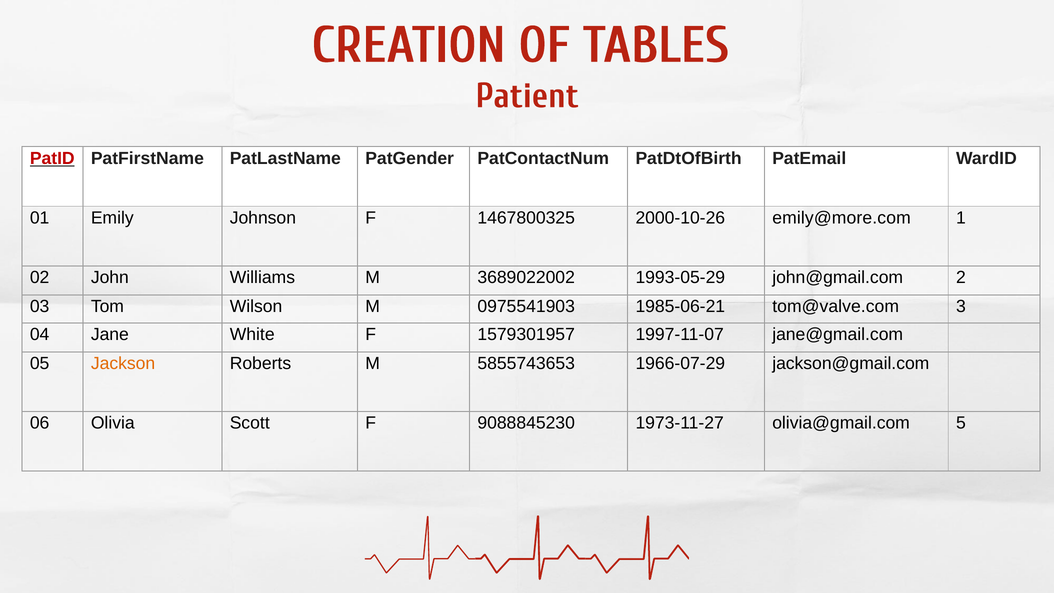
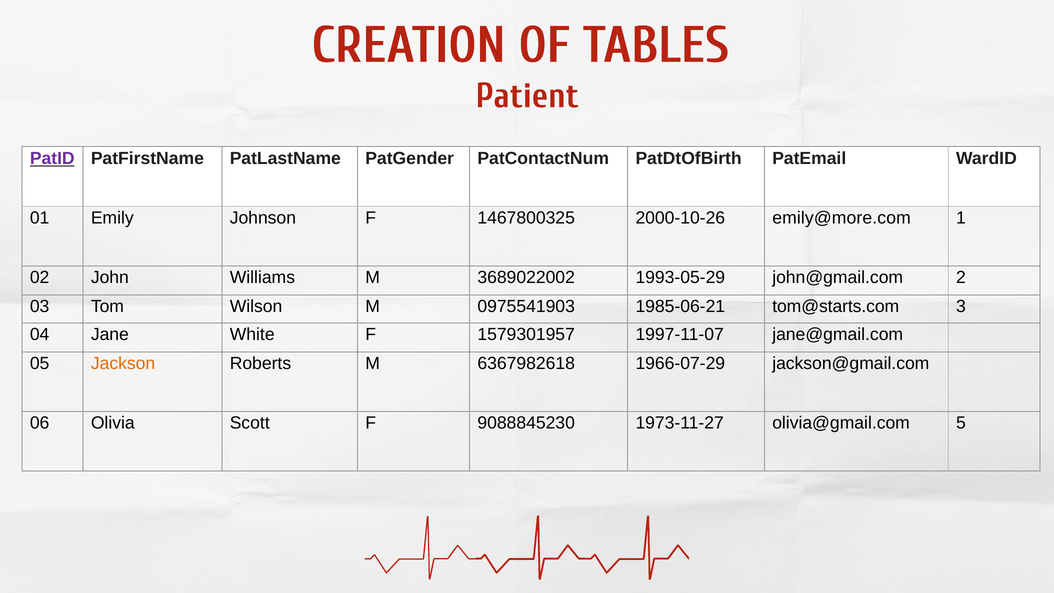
PatID colour: red -> purple
tom@valve.com: tom@valve.com -> tom@starts.com
5855743653: 5855743653 -> 6367982618
